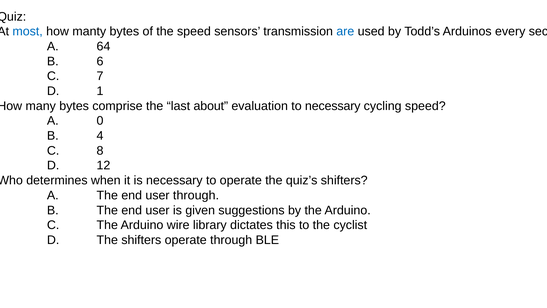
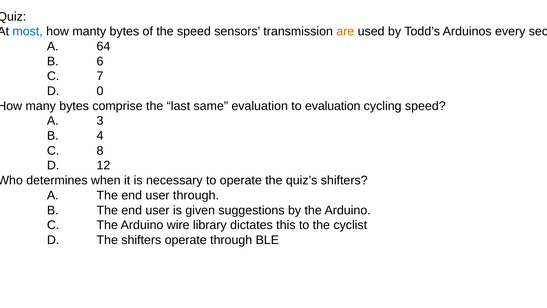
are colour: blue -> orange
1: 1 -> 0
about: about -> same
to necessary: necessary -> evaluation
0: 0 -> 3
